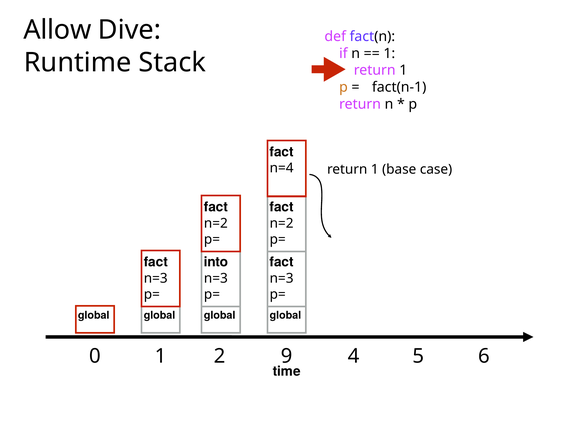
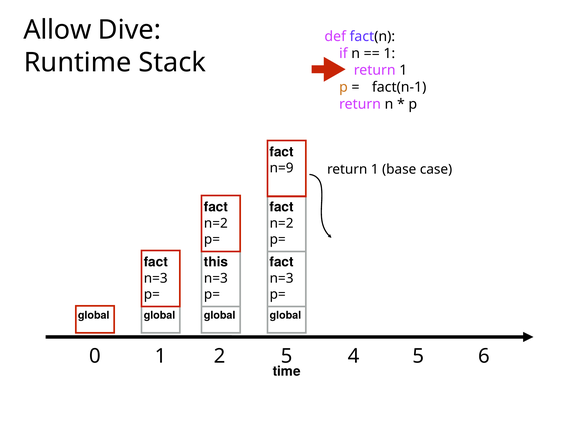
n=4: n=4 -> n=9
into: into -> this
2 9: 9 -> 5
